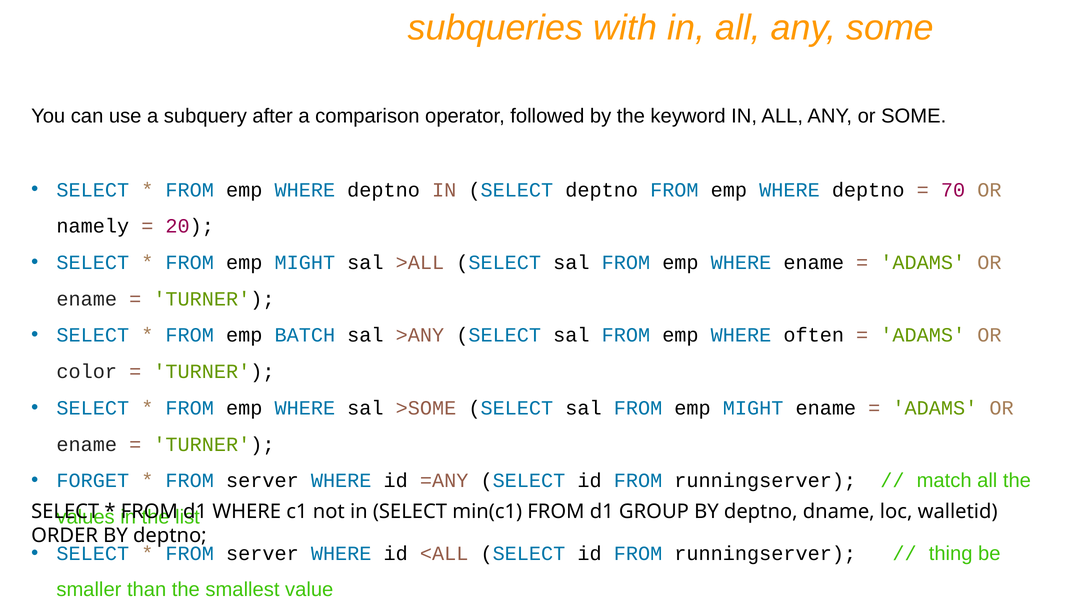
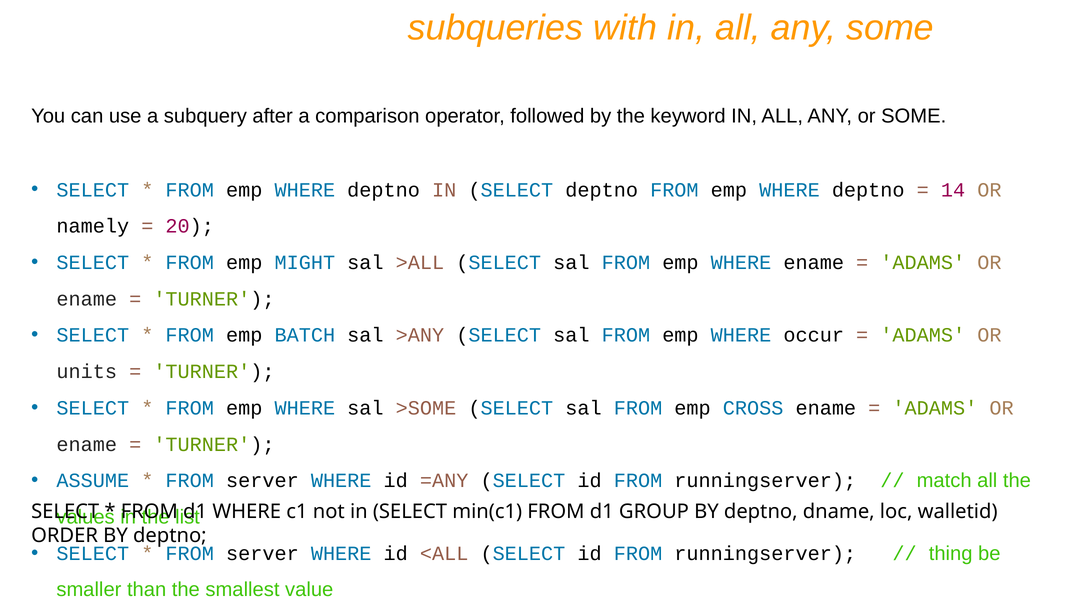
70: 70 -> 14
often: often -> occur
color: color -> units
sal FROM emp MIGHT: MIGHT -> CROSS
FORGET: FORGET -> ASSUME
